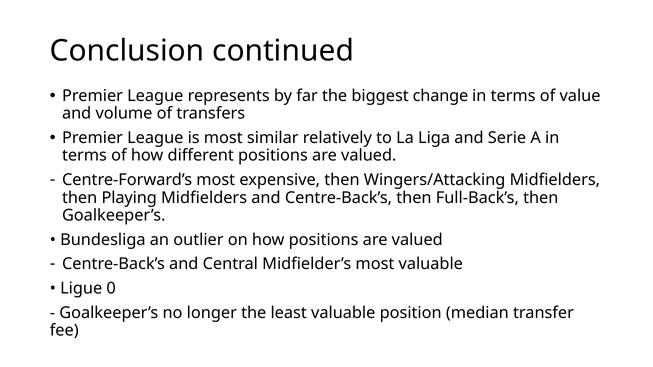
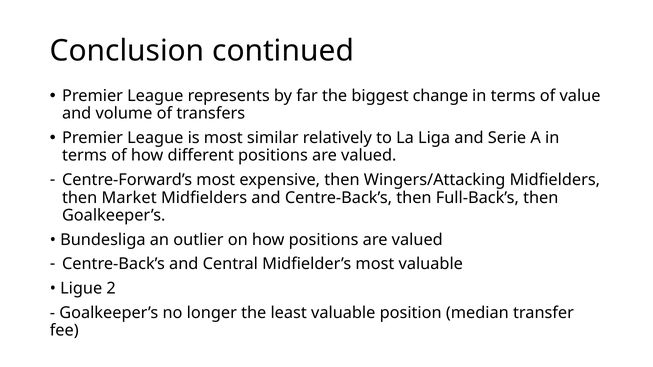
Playing: Playing -> Market
0: 0 -> 2
